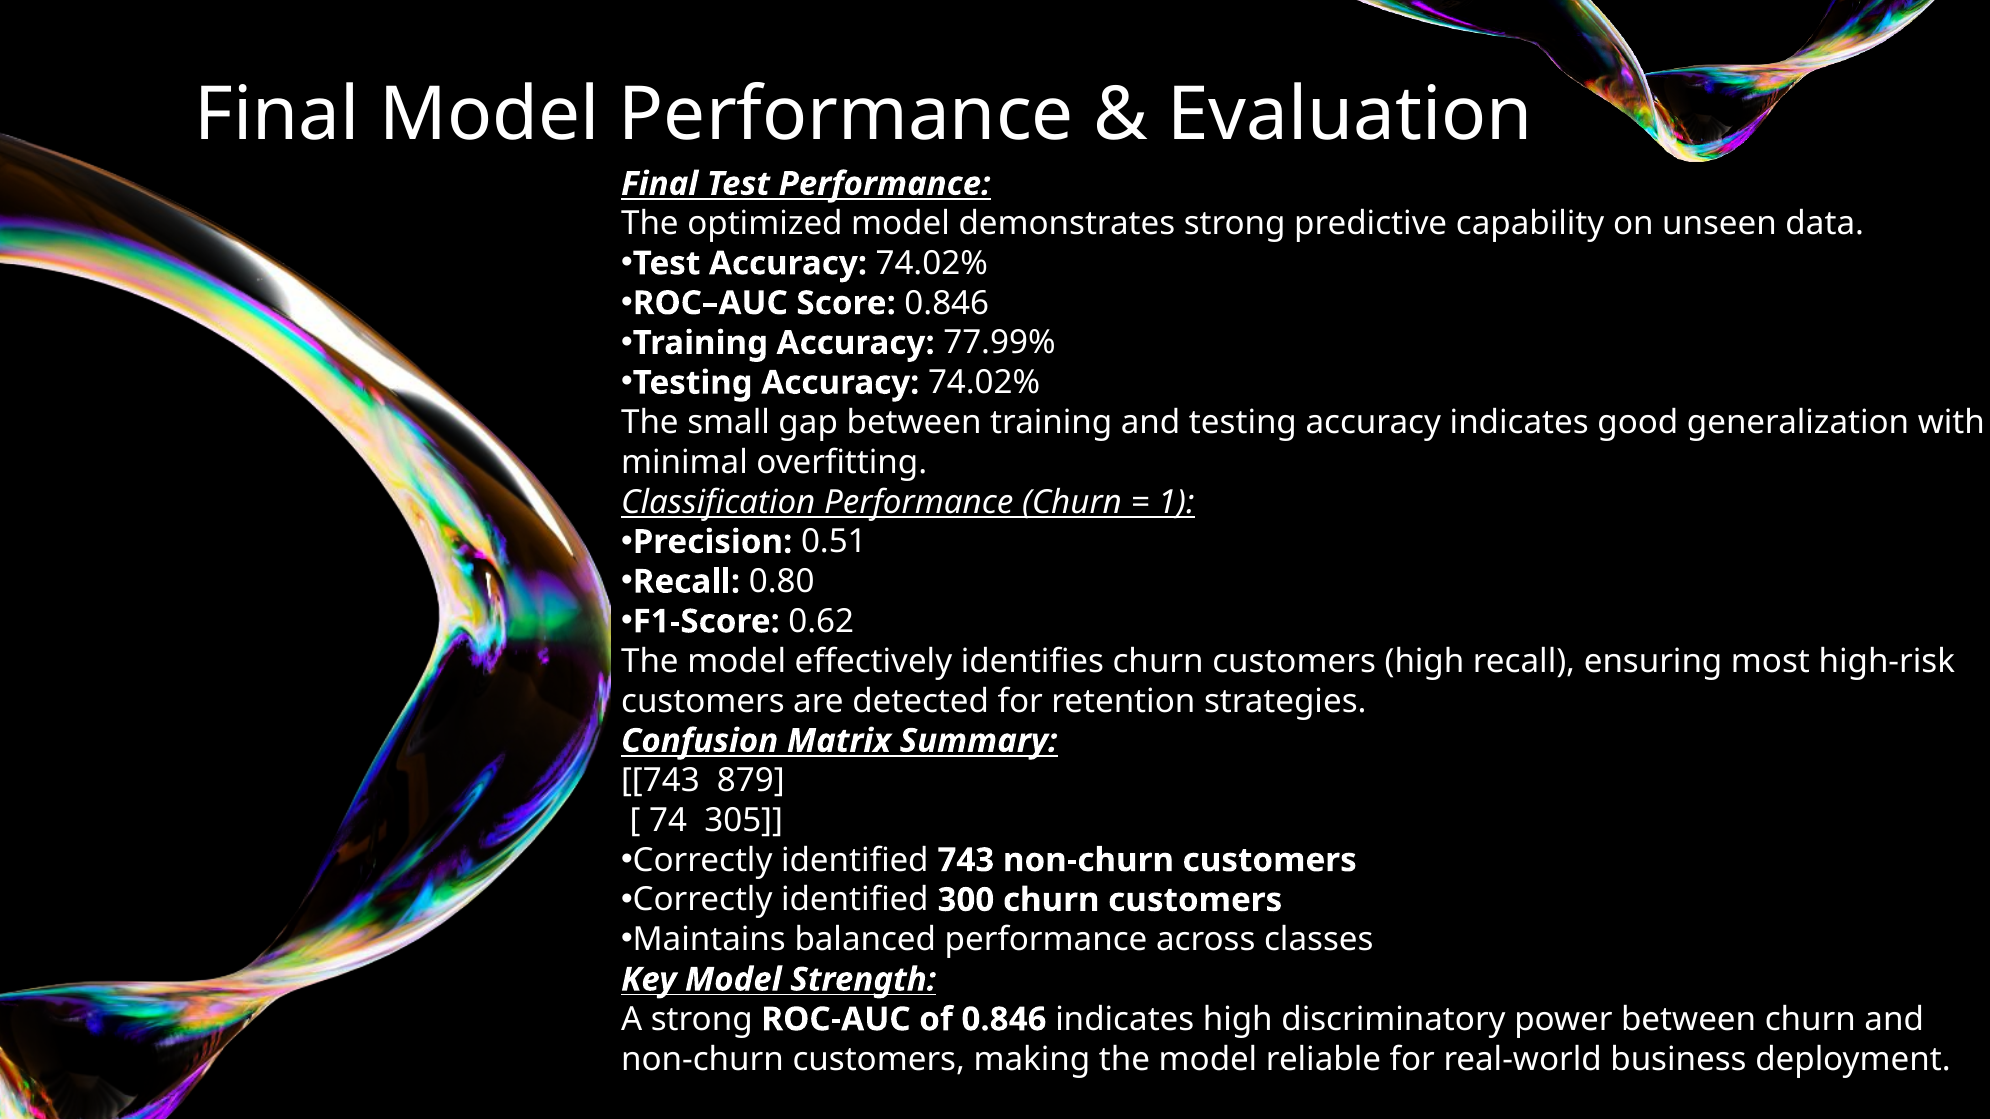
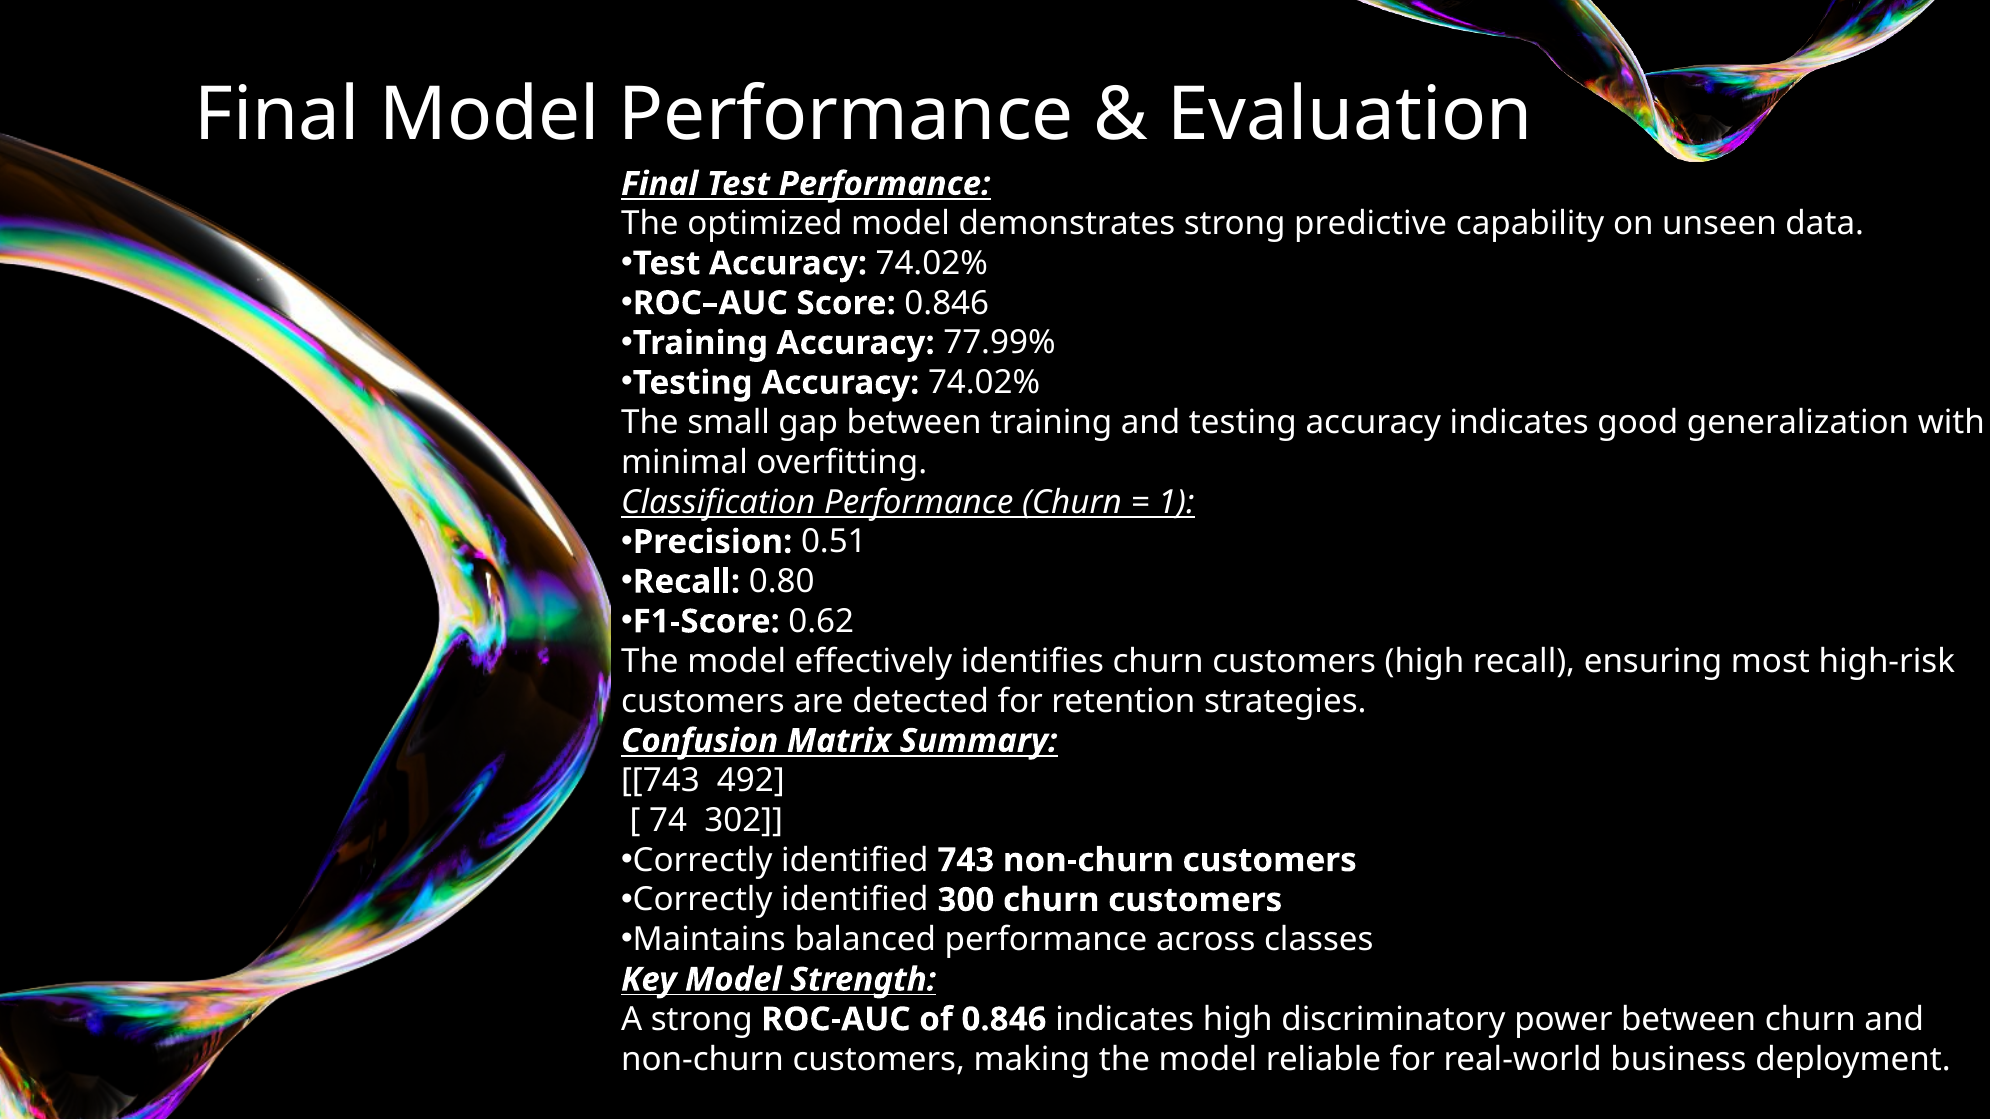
879: 879 -> 492
305: 305 -> 302
